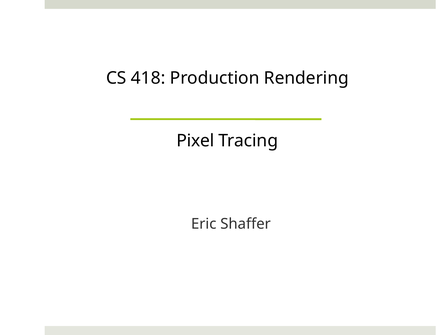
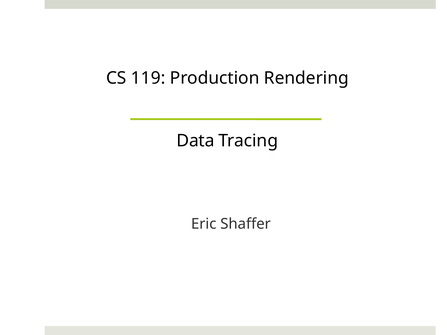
418: 418 -> 119
Pixel: Pixel -> Data
